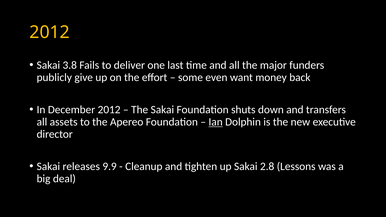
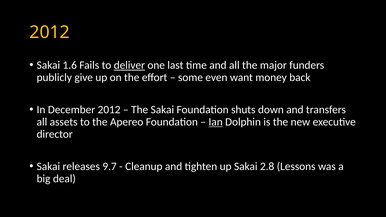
3.8: 3.8 -> 1.6
deliver underline: none -> present
9.9: 9.9 -> 9.7
